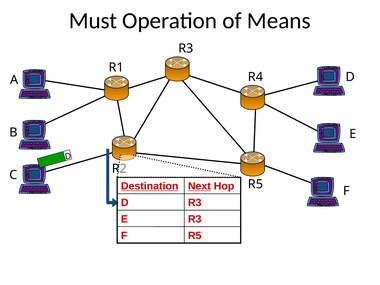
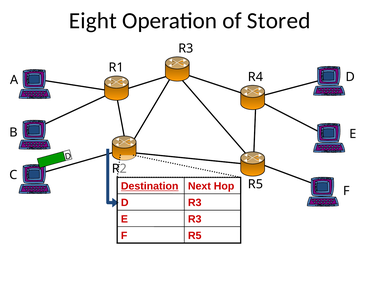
Must: Must -> Eight
Means: Means -> Stored
Next underline: present -> none
